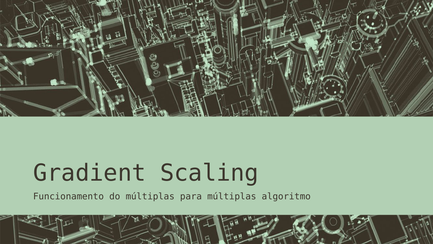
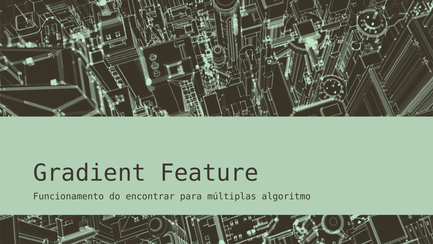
Scaling: Scaling -> Feature
do múltiplas: múltiplas -> encontrar
